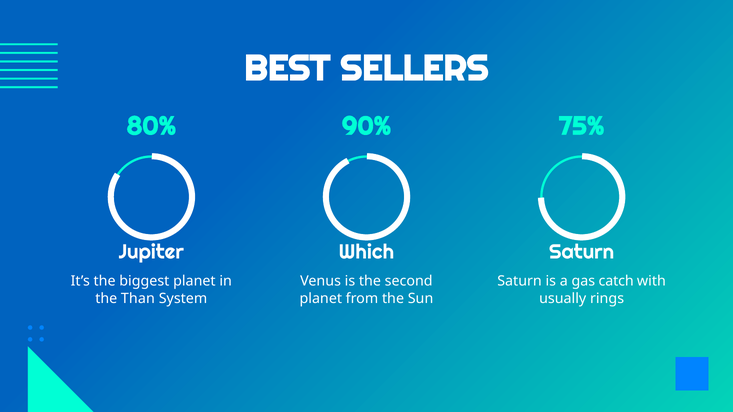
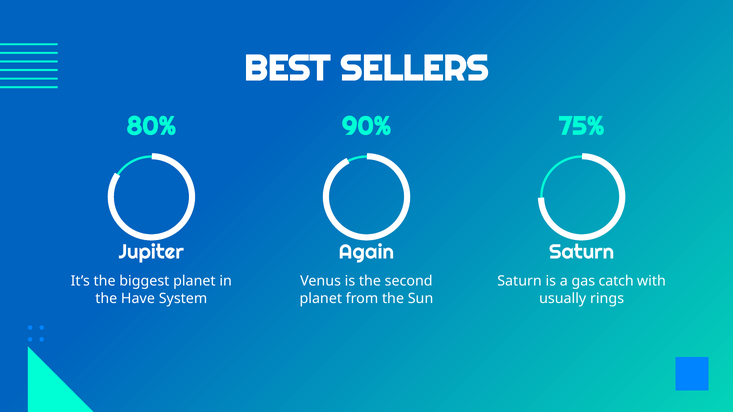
Which: Which -> Again
Than: Than -> Have
